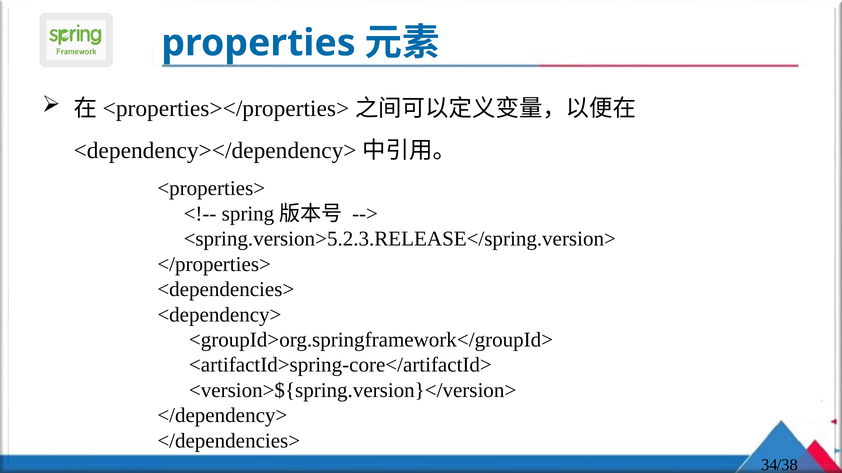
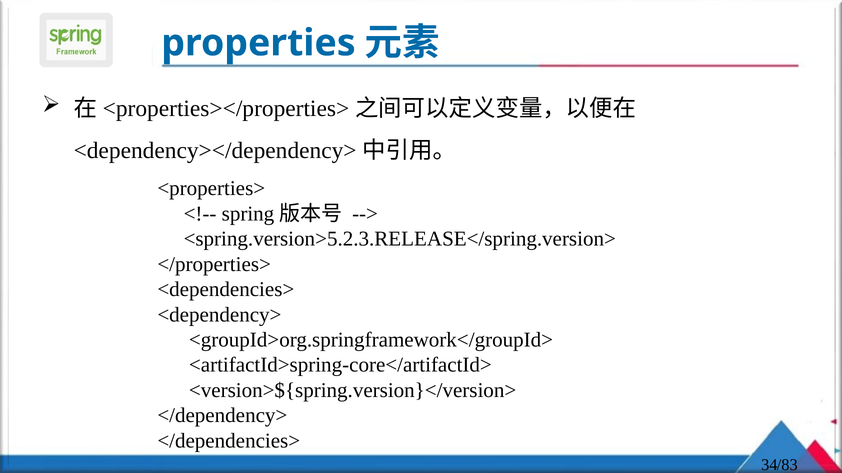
/38: /38 -> /83
